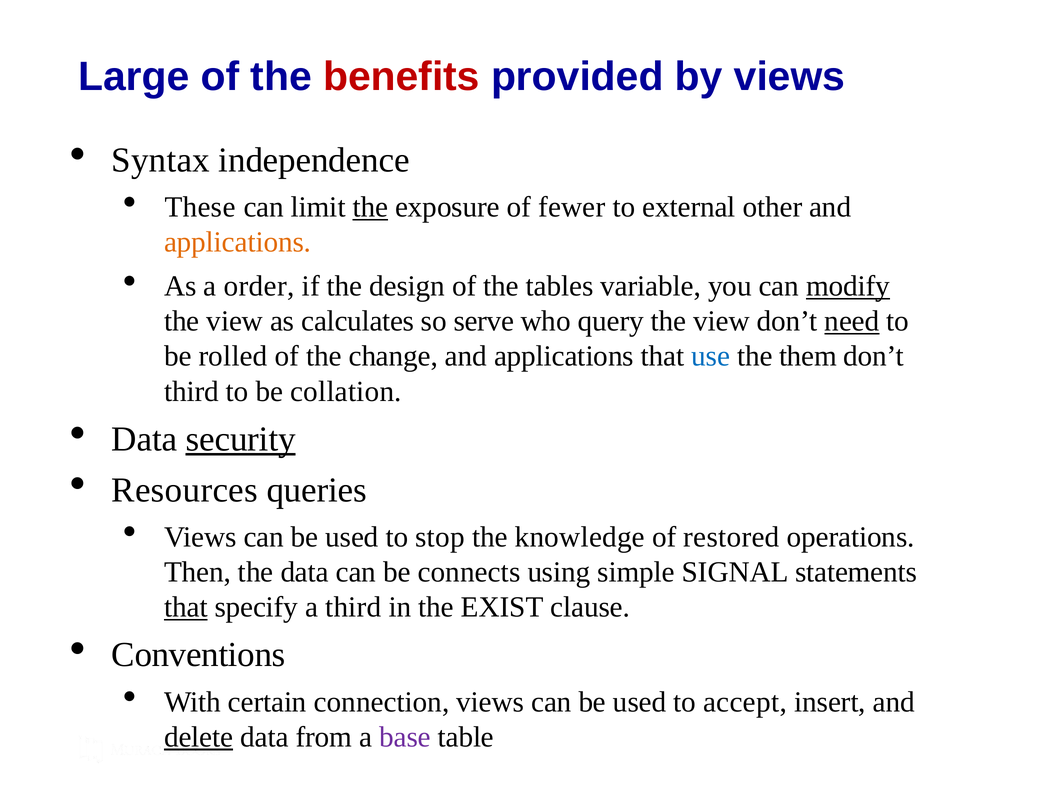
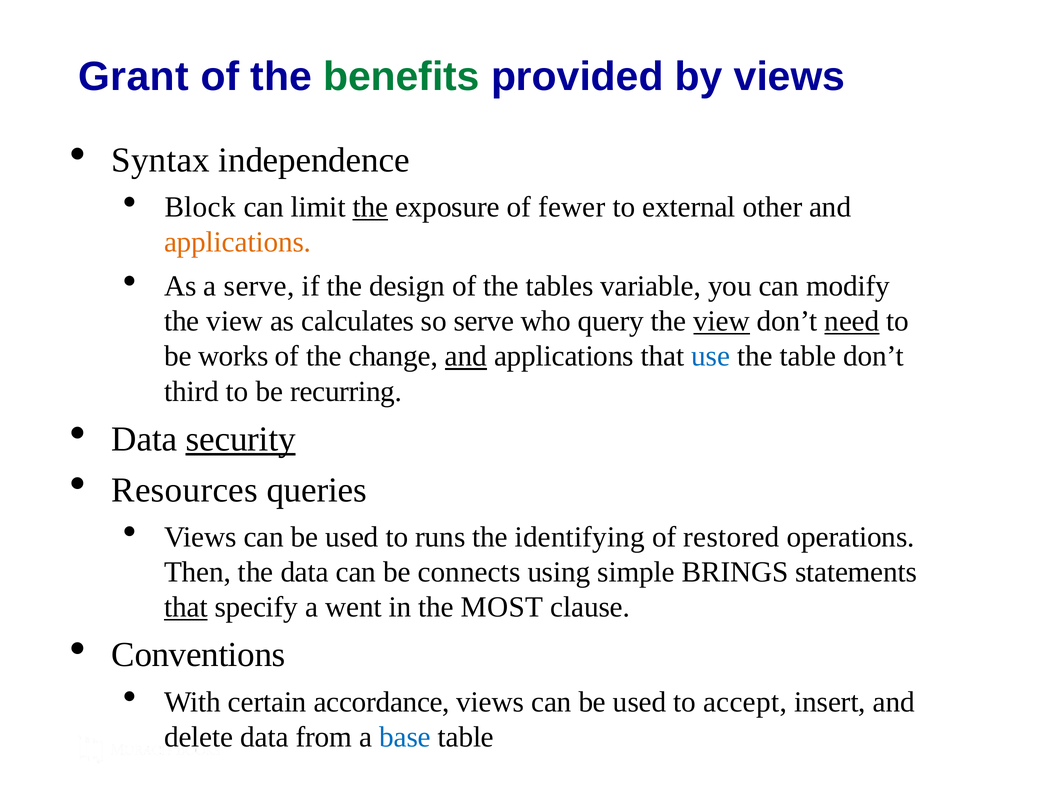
Large: Large -> Grant
benefits colour: red -> green
These: These -> Block
a order: order -> serve
modify underline: present -> none
view at (722, 322) underline: none -> present
rolled: rolled -> works
and at (466, 357) underline: none -> present
the them: them -> table
collation: collation -> recurring
stop: stop -> runs
knowledge: knowledge -> identifying
SIGNAL: SIGNAL -> BRINGS
a third: third -> went
EXIST: EXIST -> MOST
connection: connection -> accordance
delete underline: present -> none
base colour: purple -> blue
